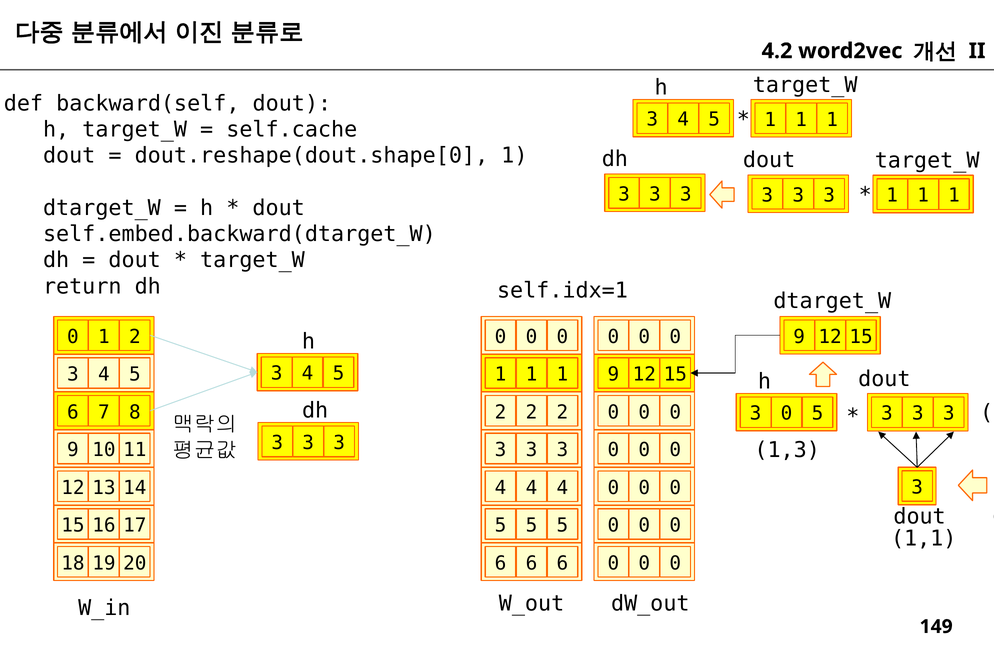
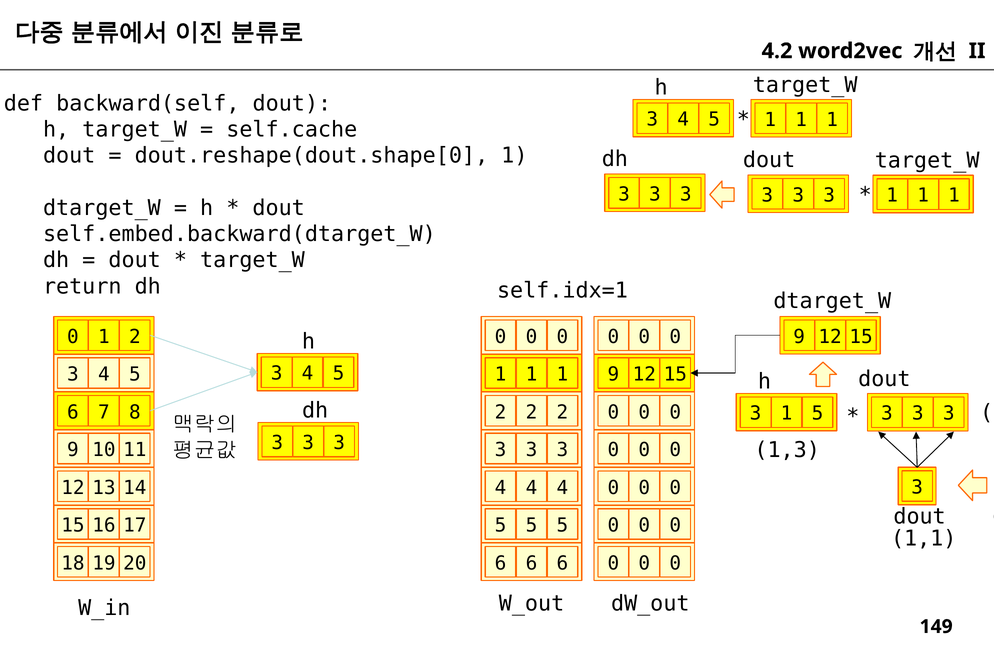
3 0: 0 -> 1
